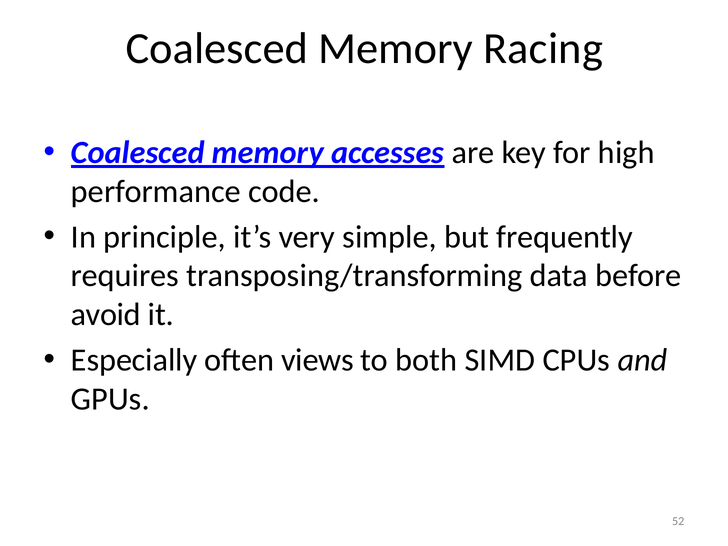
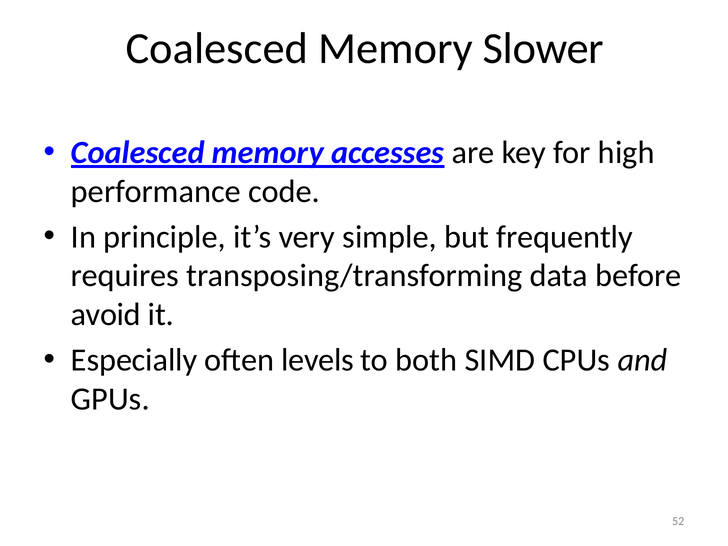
Racing: Racing -> Slower
views: views -> levels
